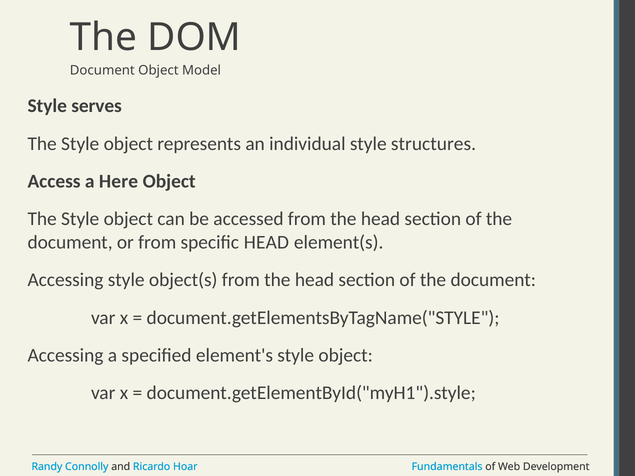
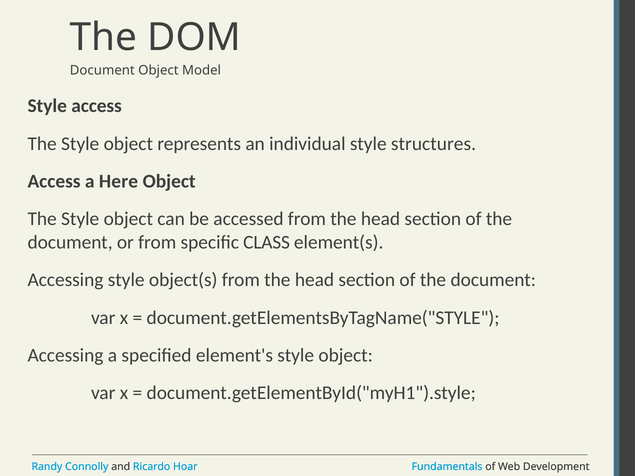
Style serves: serves -> access
specific HEAD: HEAD -> CLASS
